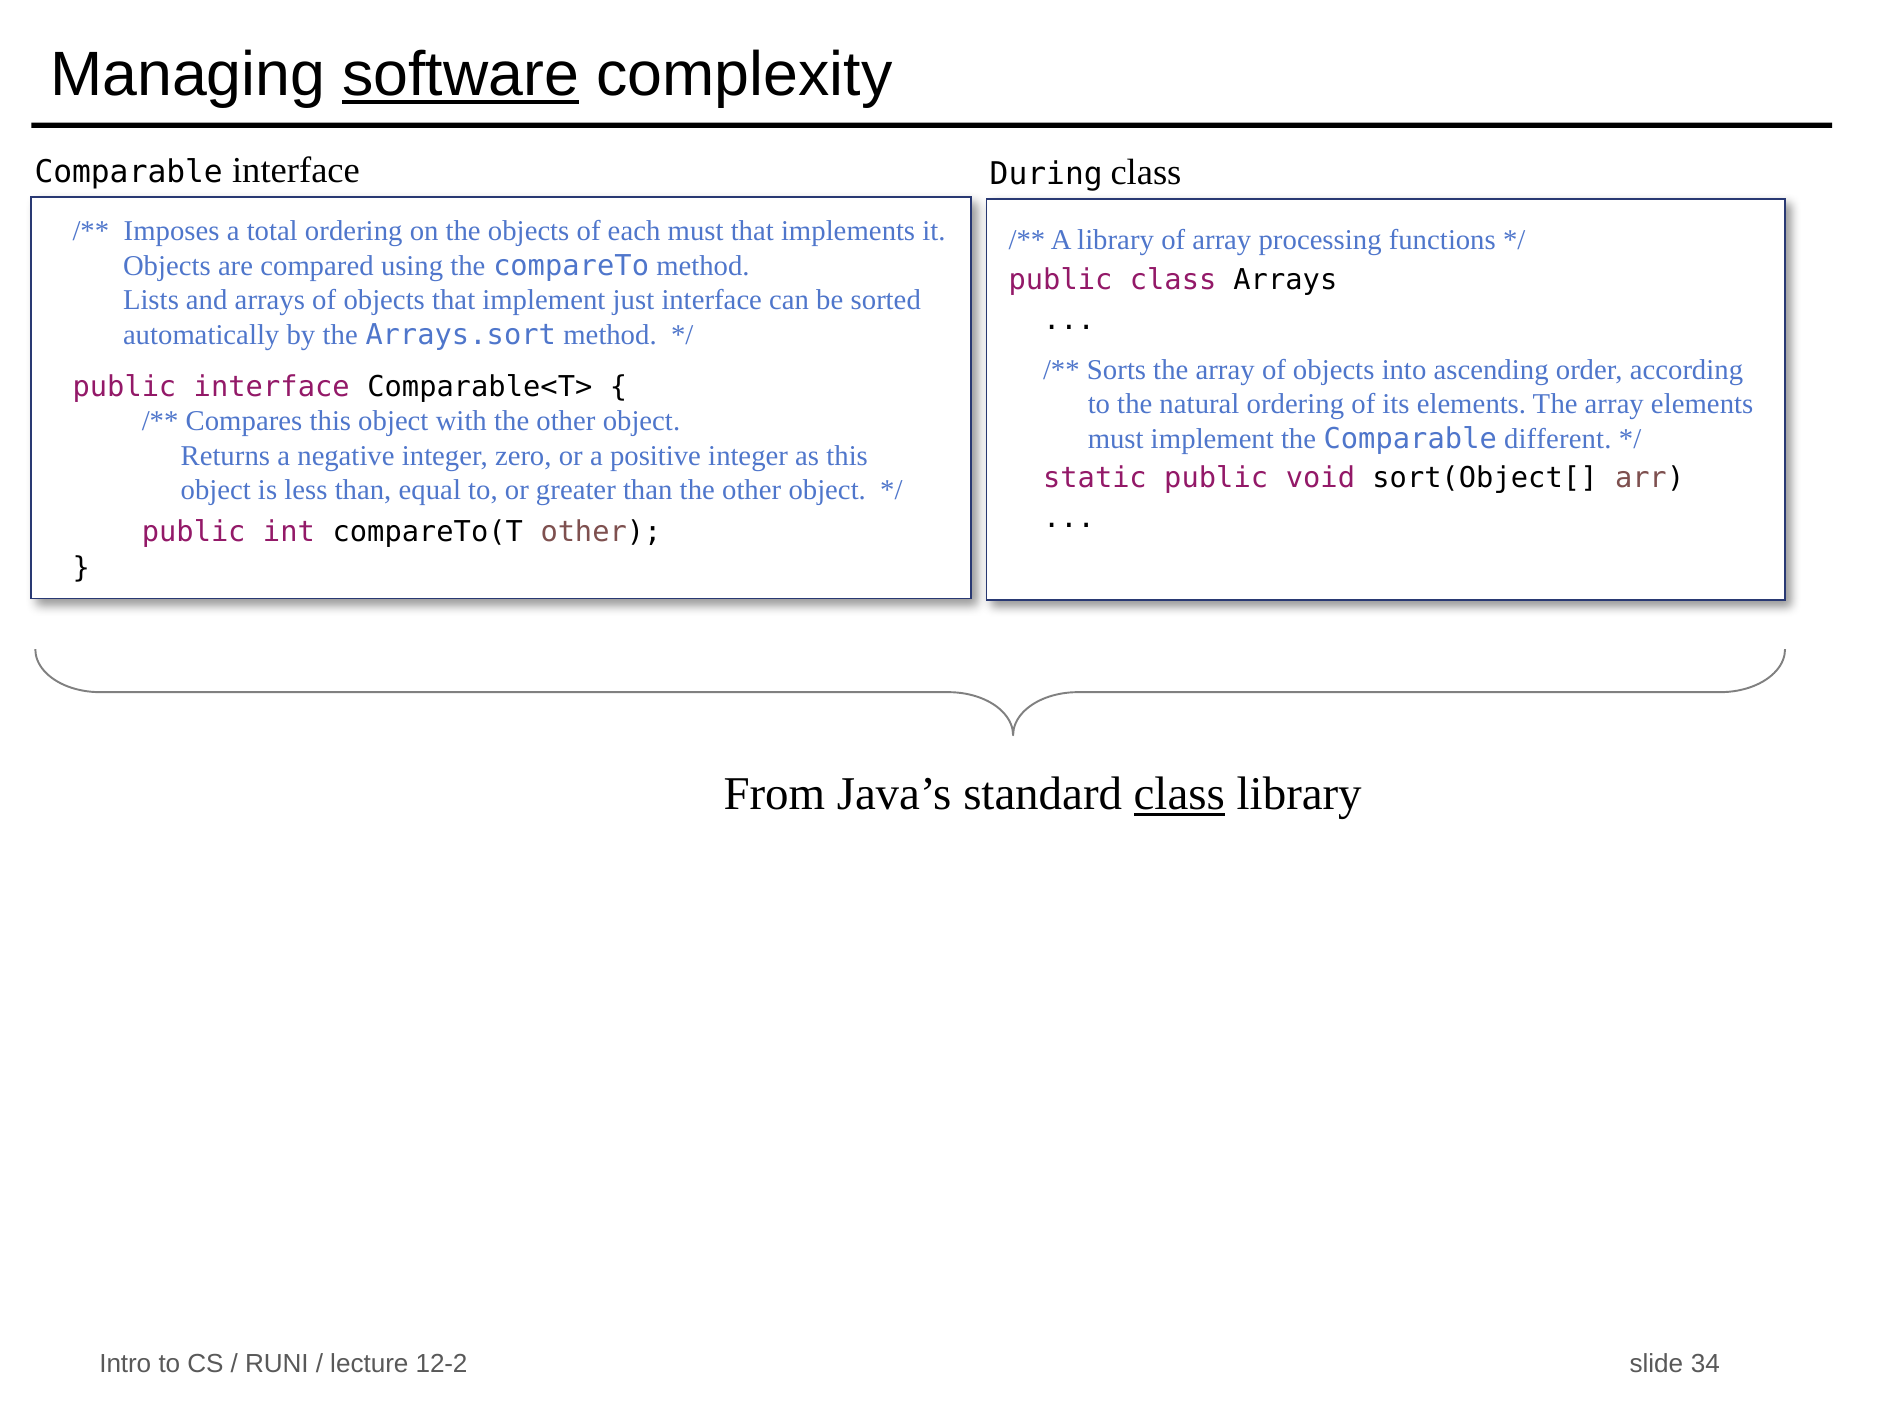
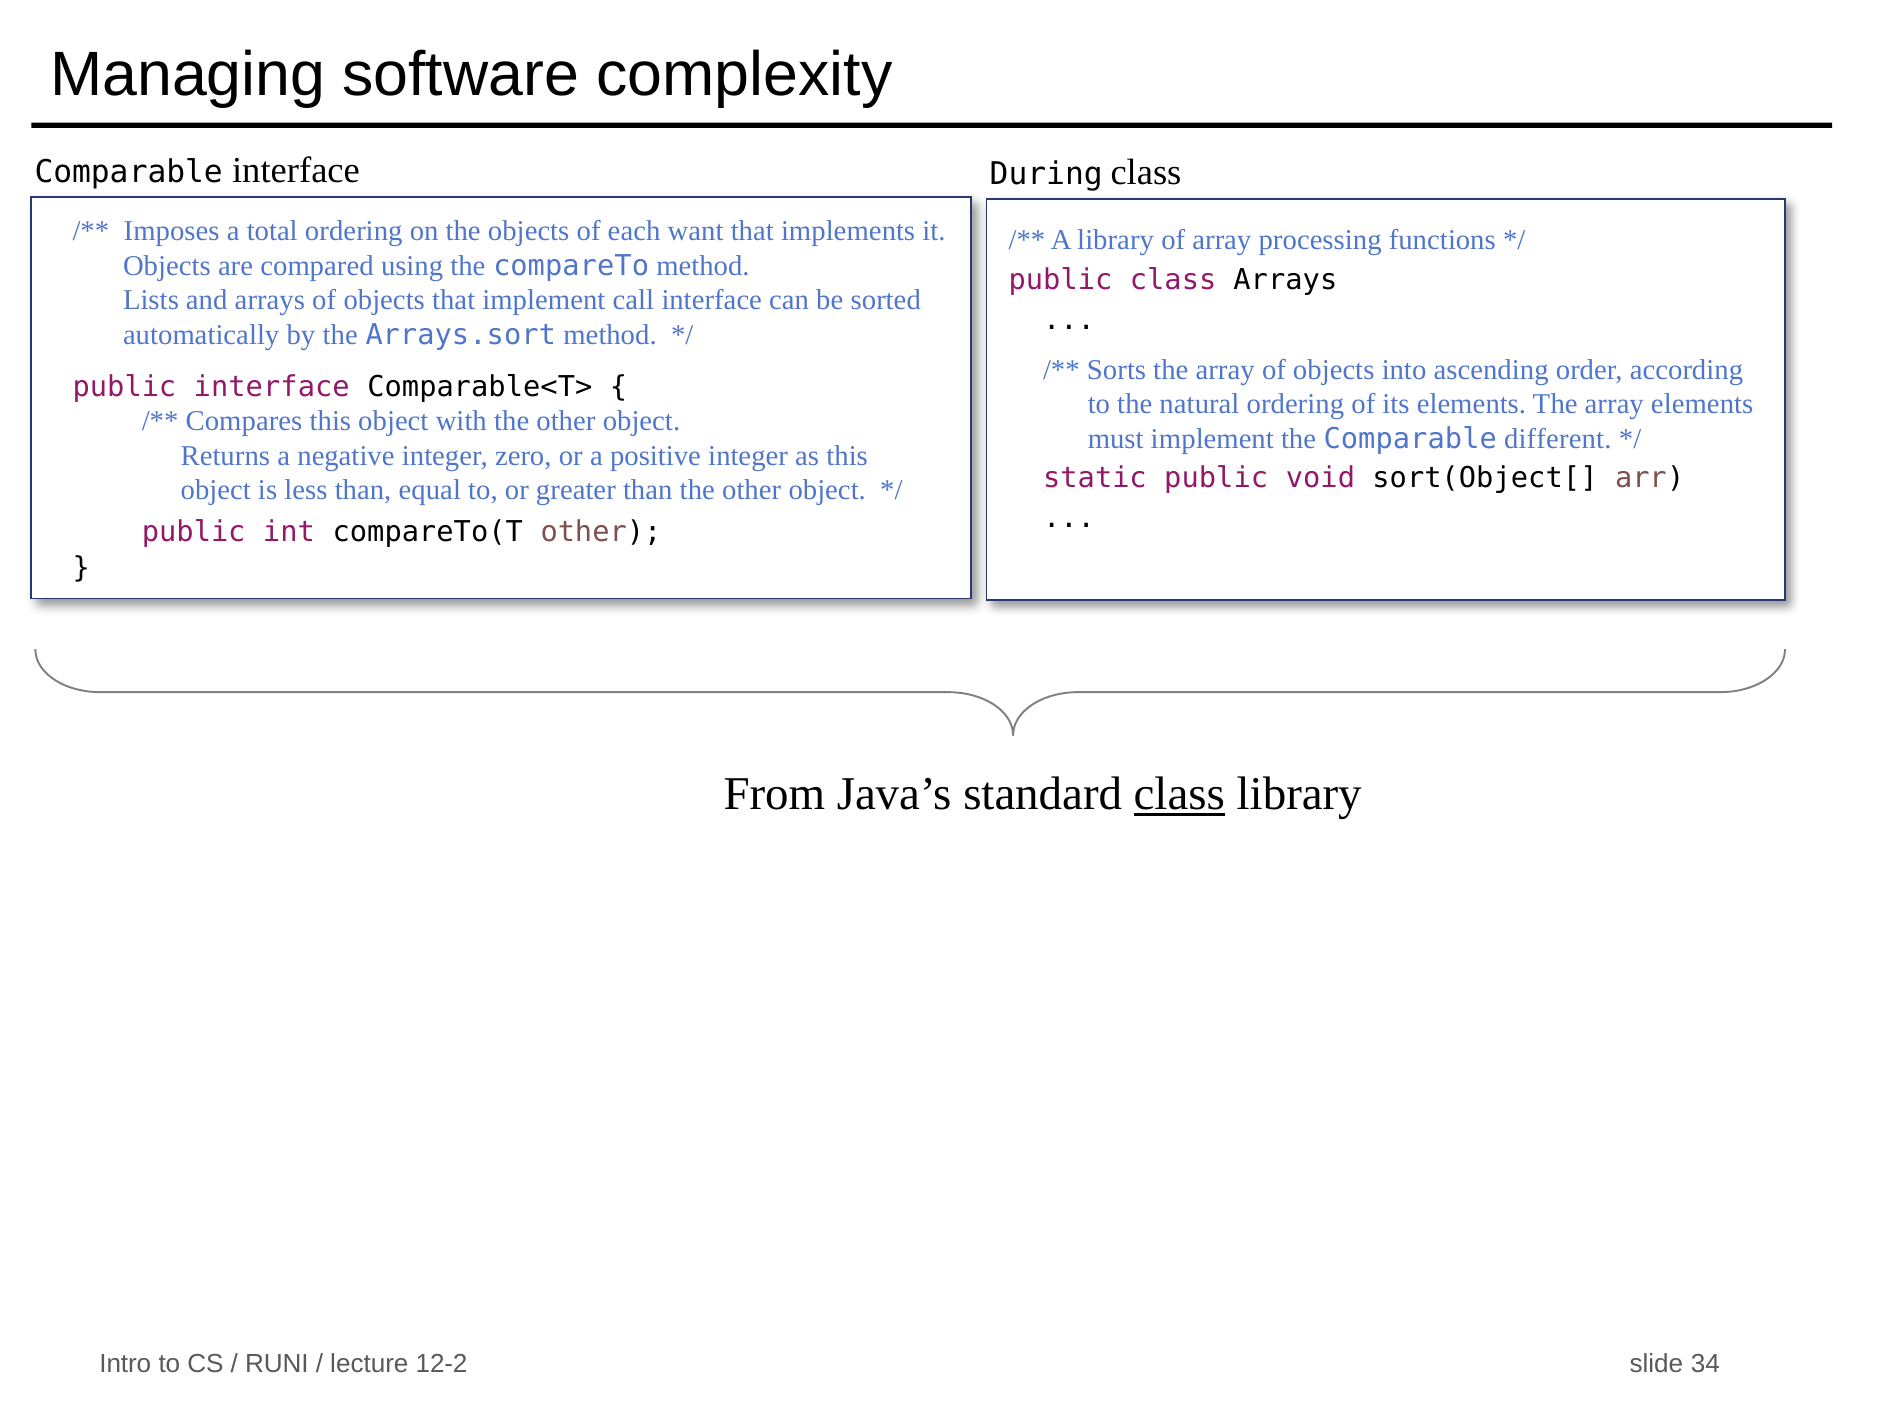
software underline: present -> none
each must: must -> want
just: just -> call
